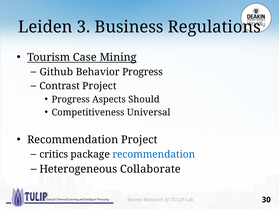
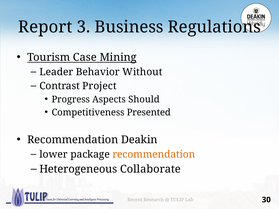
Leiden: Leiden -> Report
Github: Github -> Leader
Behavior Progress: Progress -> Without
Universal: Universal -> Presented
Recommendation Project: Project -> Deakin
critics: critics -> lower
recommendation at (154, 154) colour: blue -> orange
